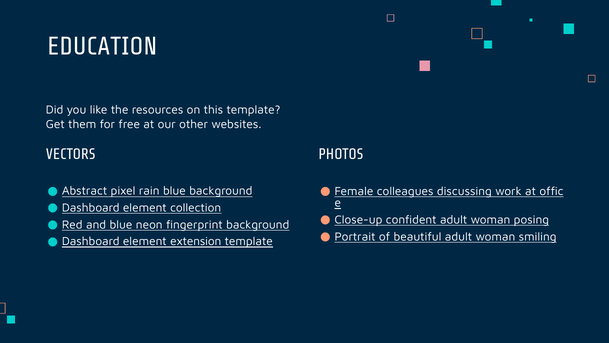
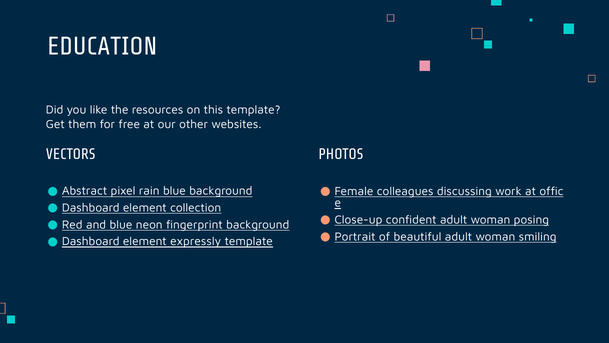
extension: extension -> expressly
